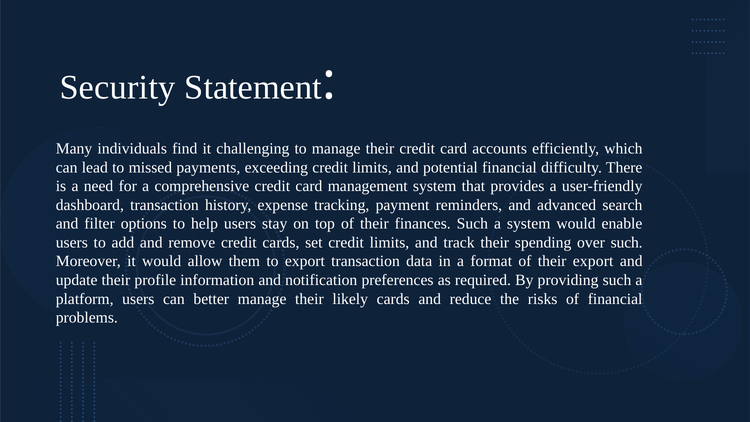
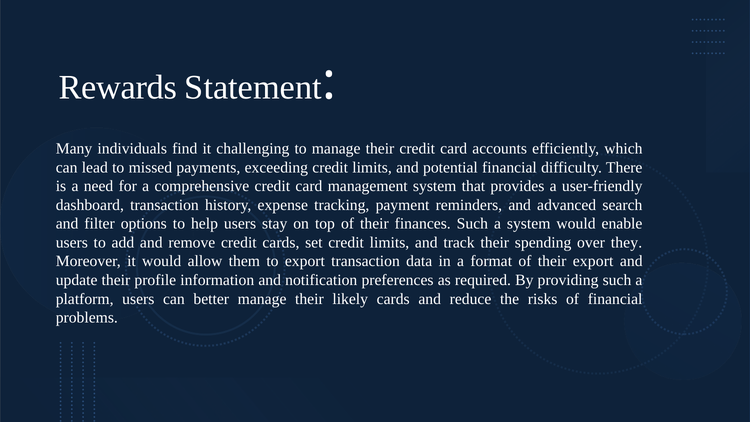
Security: Security -> Rewards
over such: such -> they
